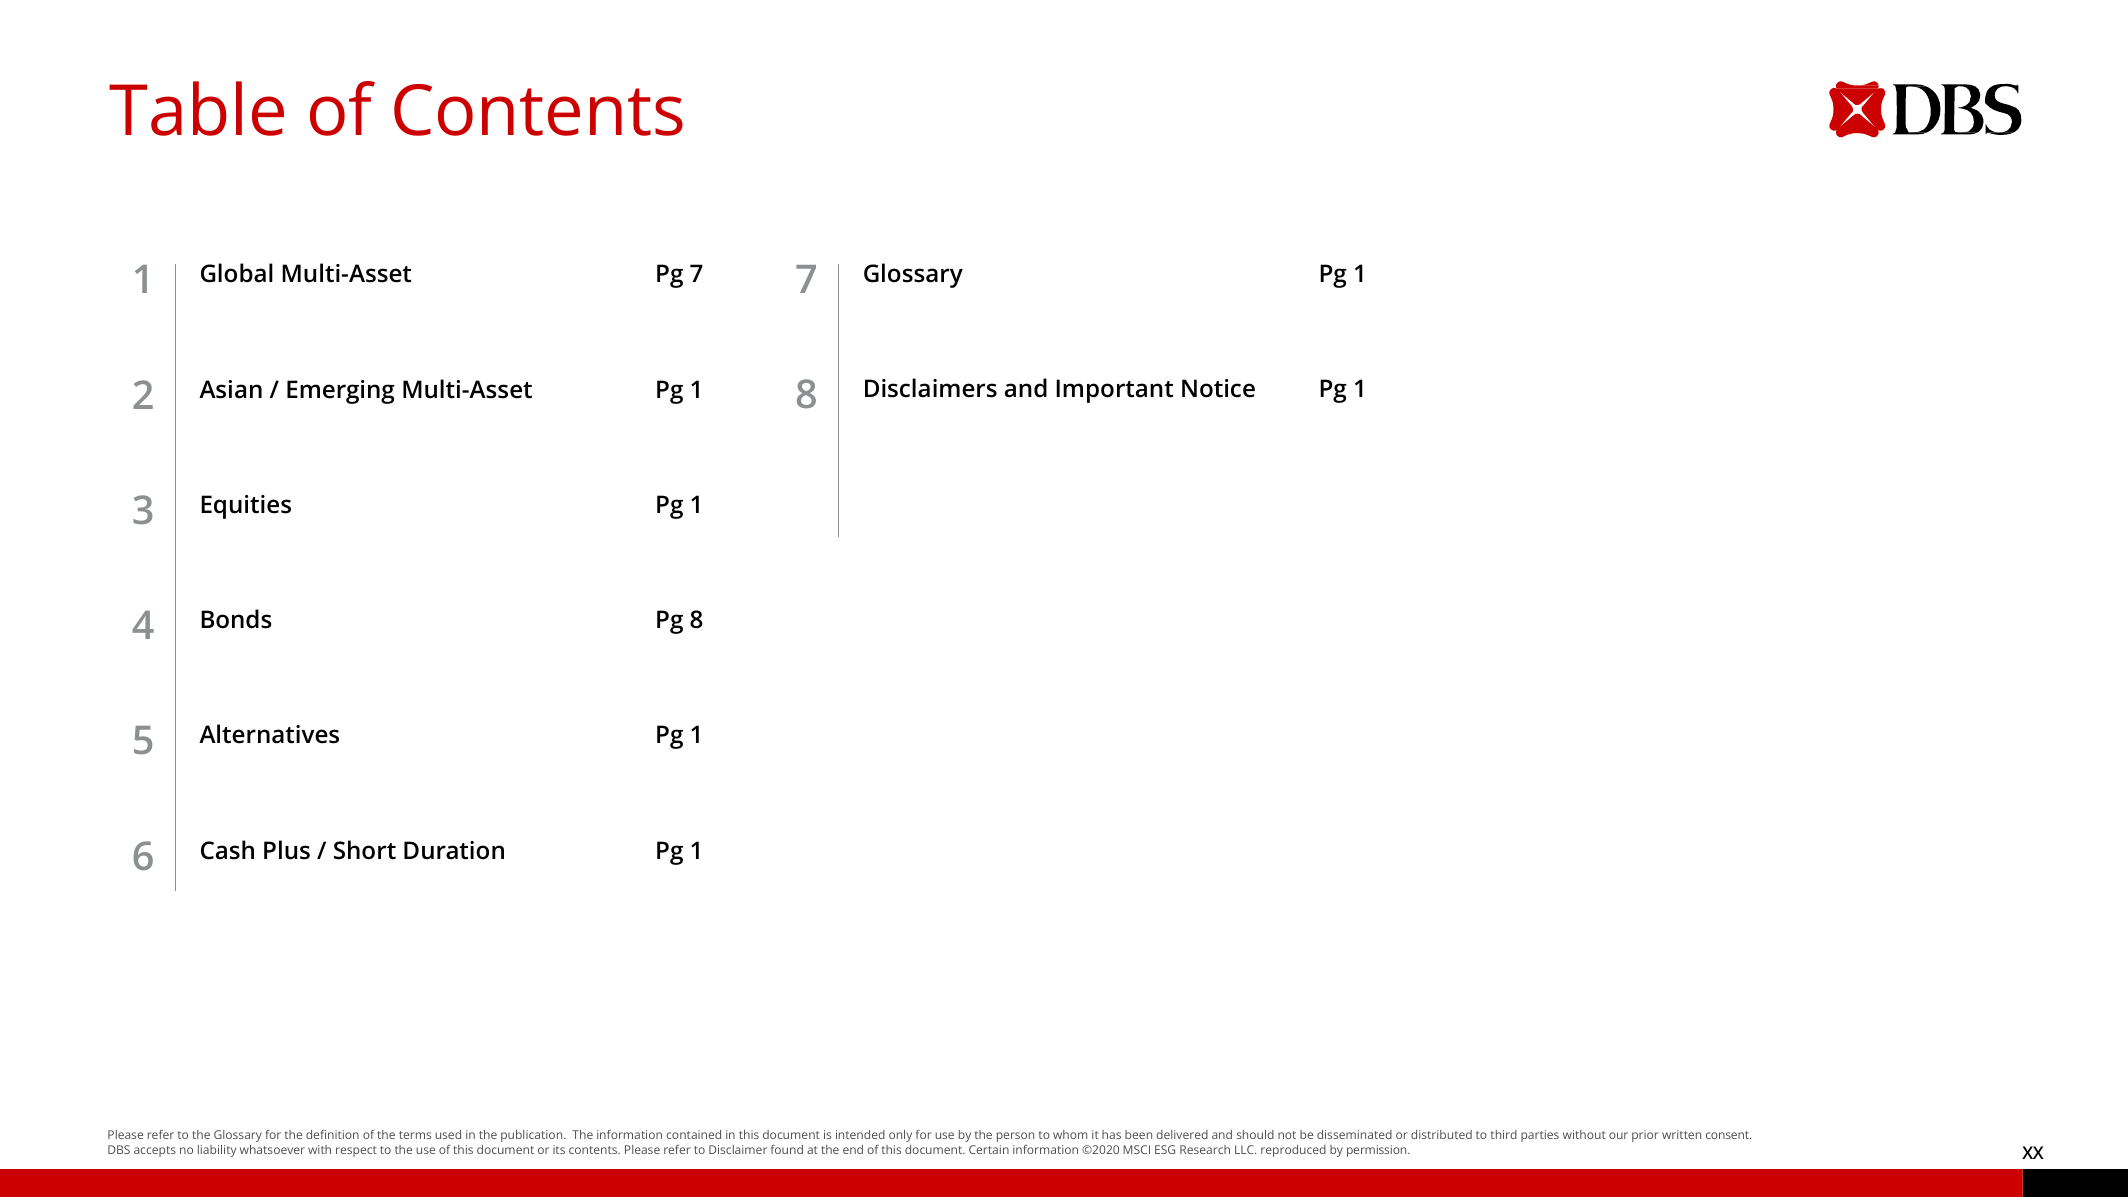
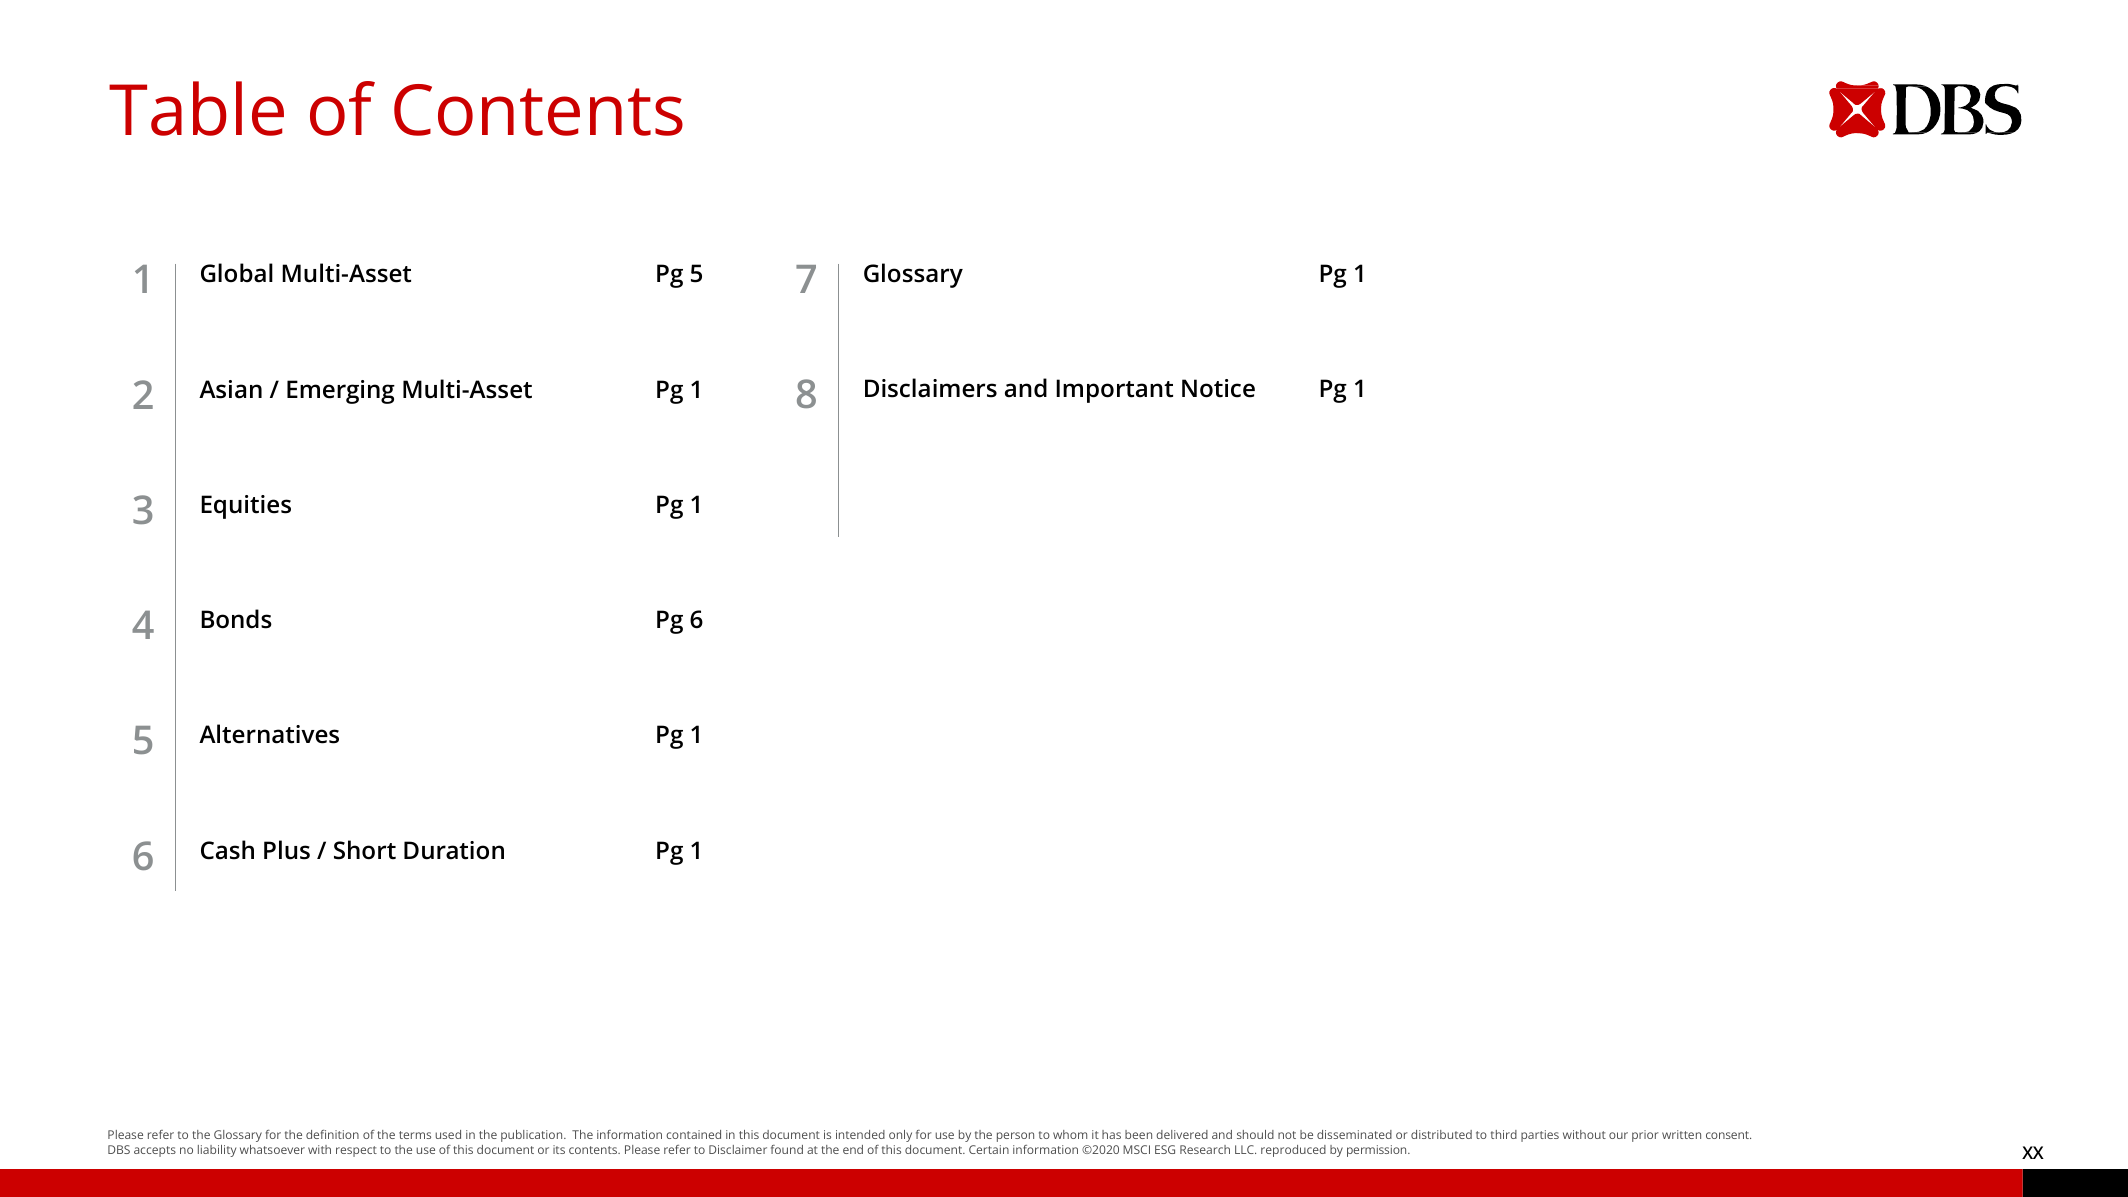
Pg 7: 7 -> 5
Pg 8: 8 -> 6
